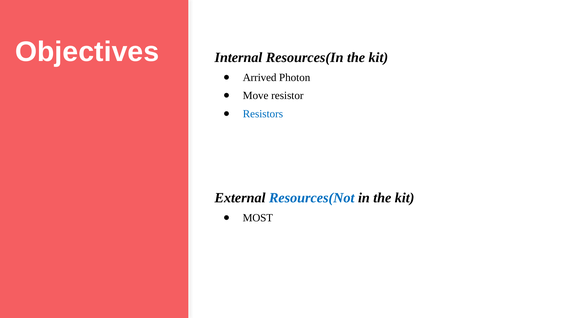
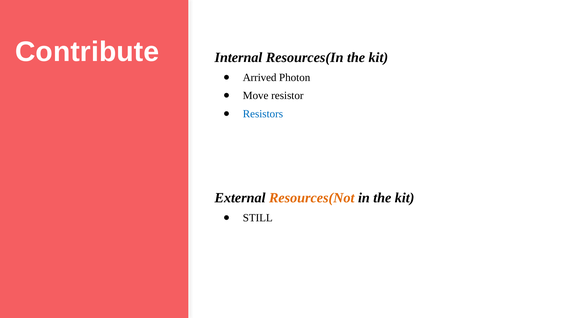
Objectives: Objectives -> Contribute
Resources(Not colour: blue -> orange
MOST: MOST -> STILL
